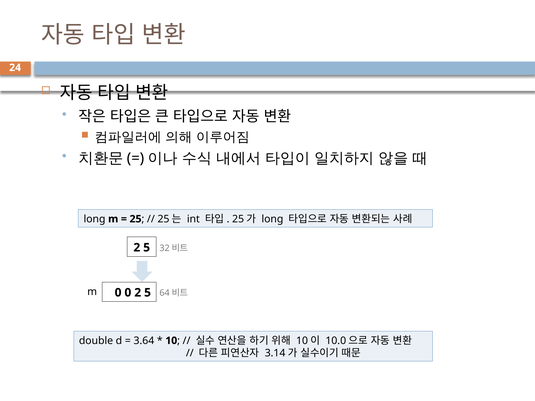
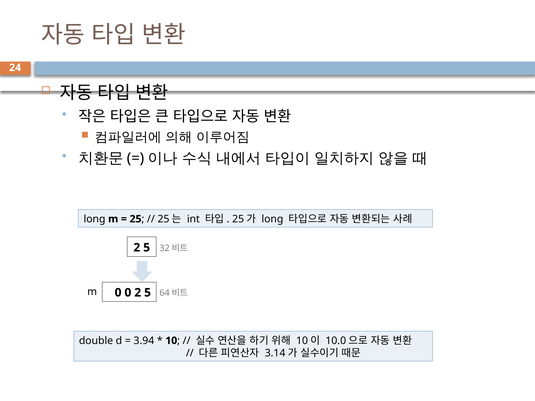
3.64: 3.64 -> 3.94
